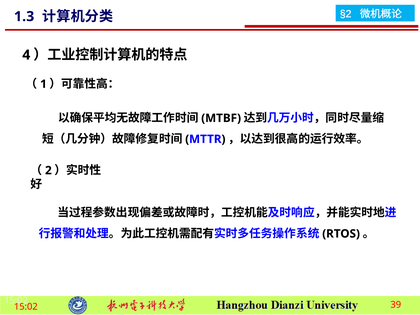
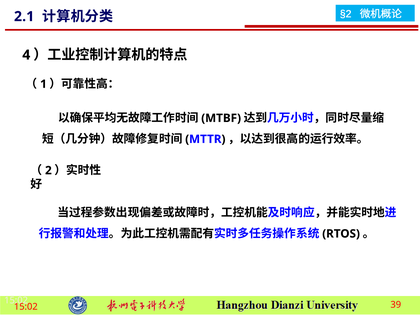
1.3: 1.3 -> 2.1
